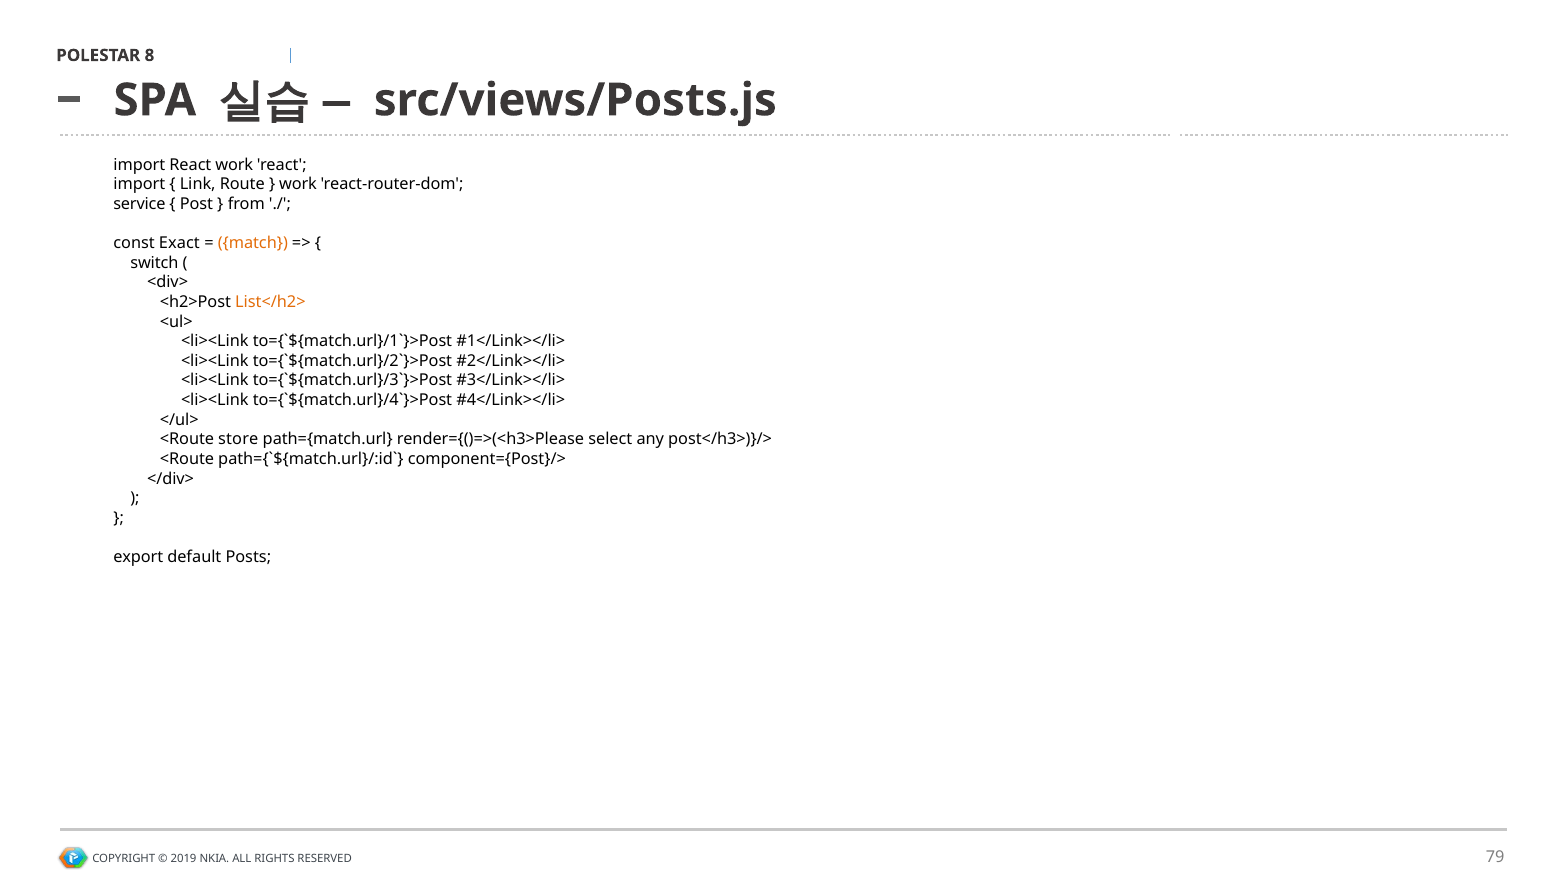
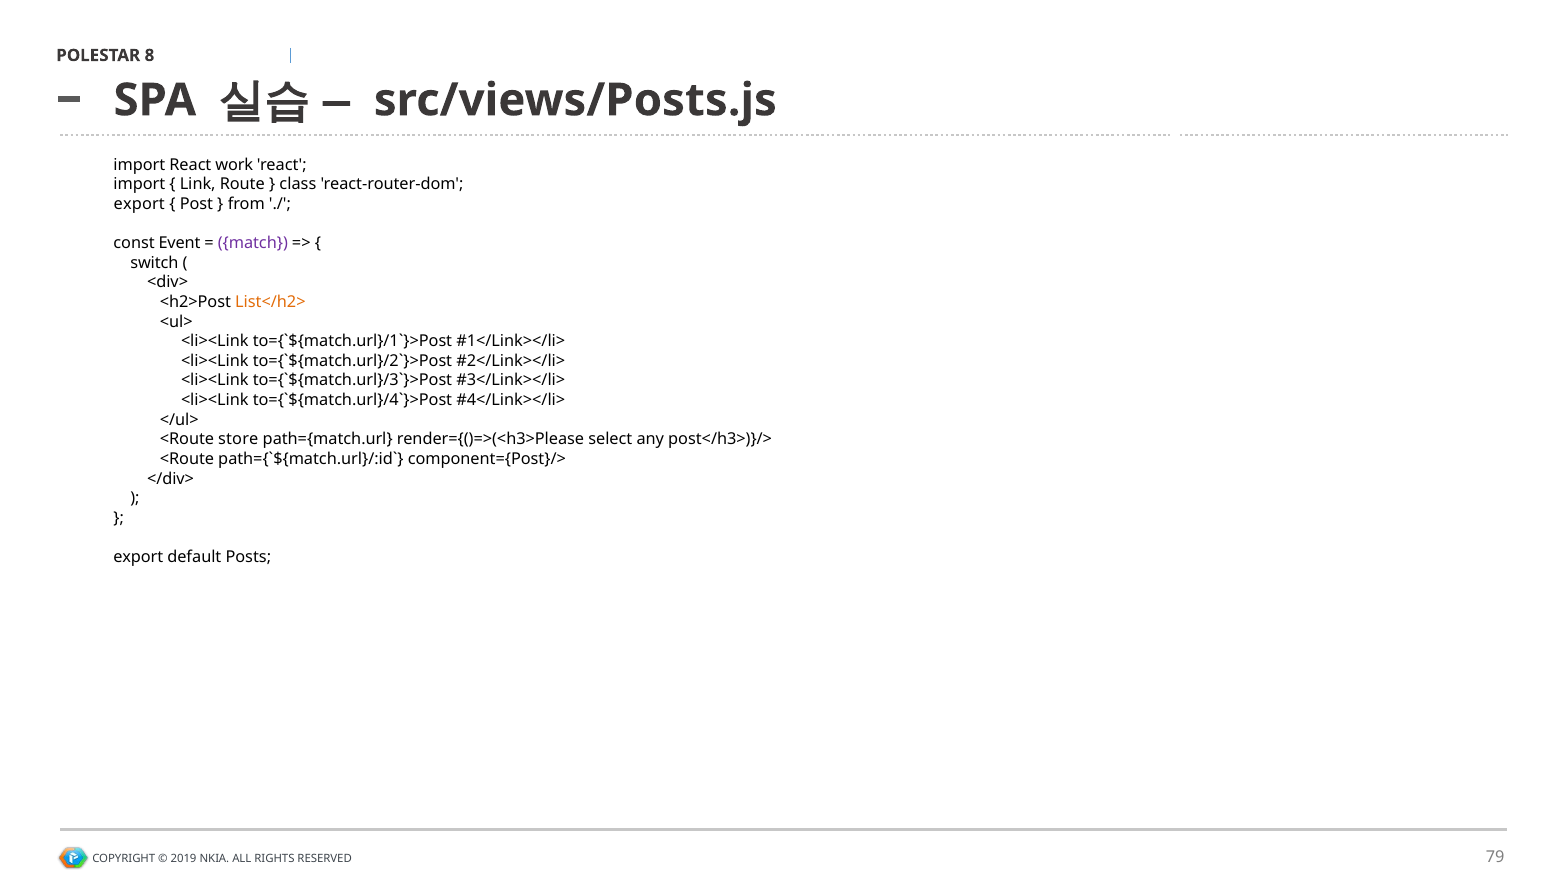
work at (298, 184): work -> class
service at (139, 204): service -> export
Exact: Exact -> Event
match colour: orange -> purple
